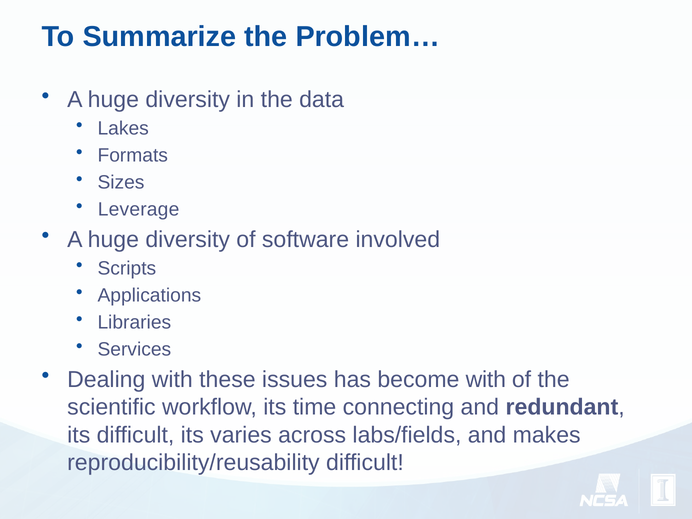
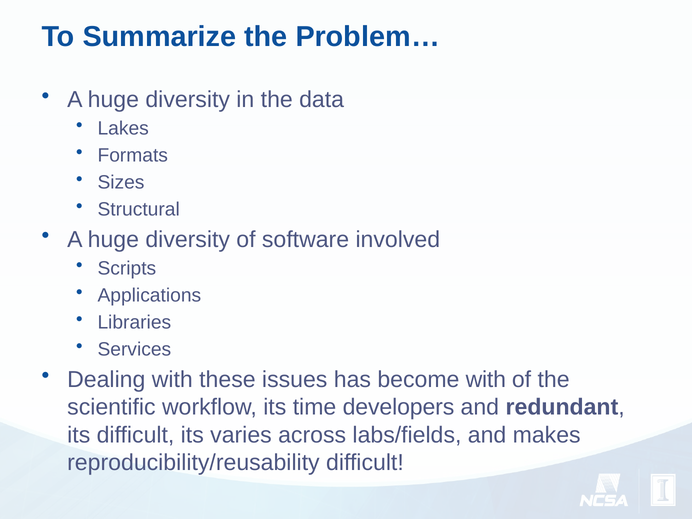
Leverage: Leverage -> Structural
connecting: connecting -> developers
